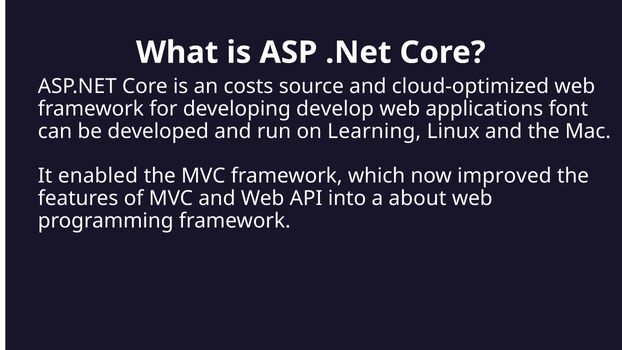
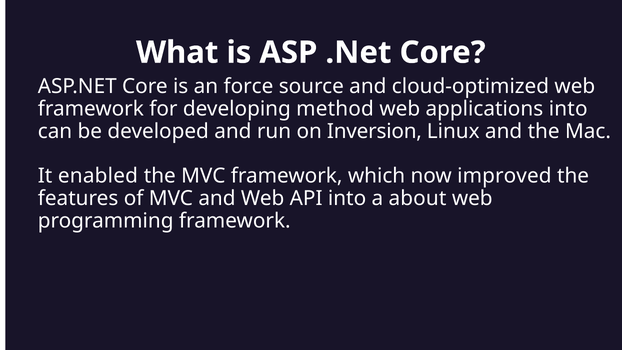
costs: costs -> force
develop: develop -> method
applications font: font -> into
Learning: Learning -> Inversion
